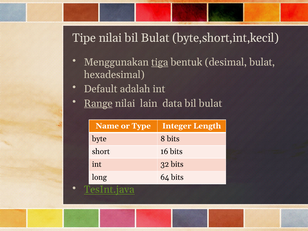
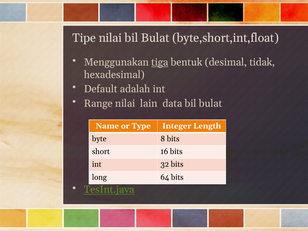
byte,short,int,kecil: byte,short,int,kecil -> byte,short,int,float
desimal bulat: bulat -> tidak
Range underline: present -> none
